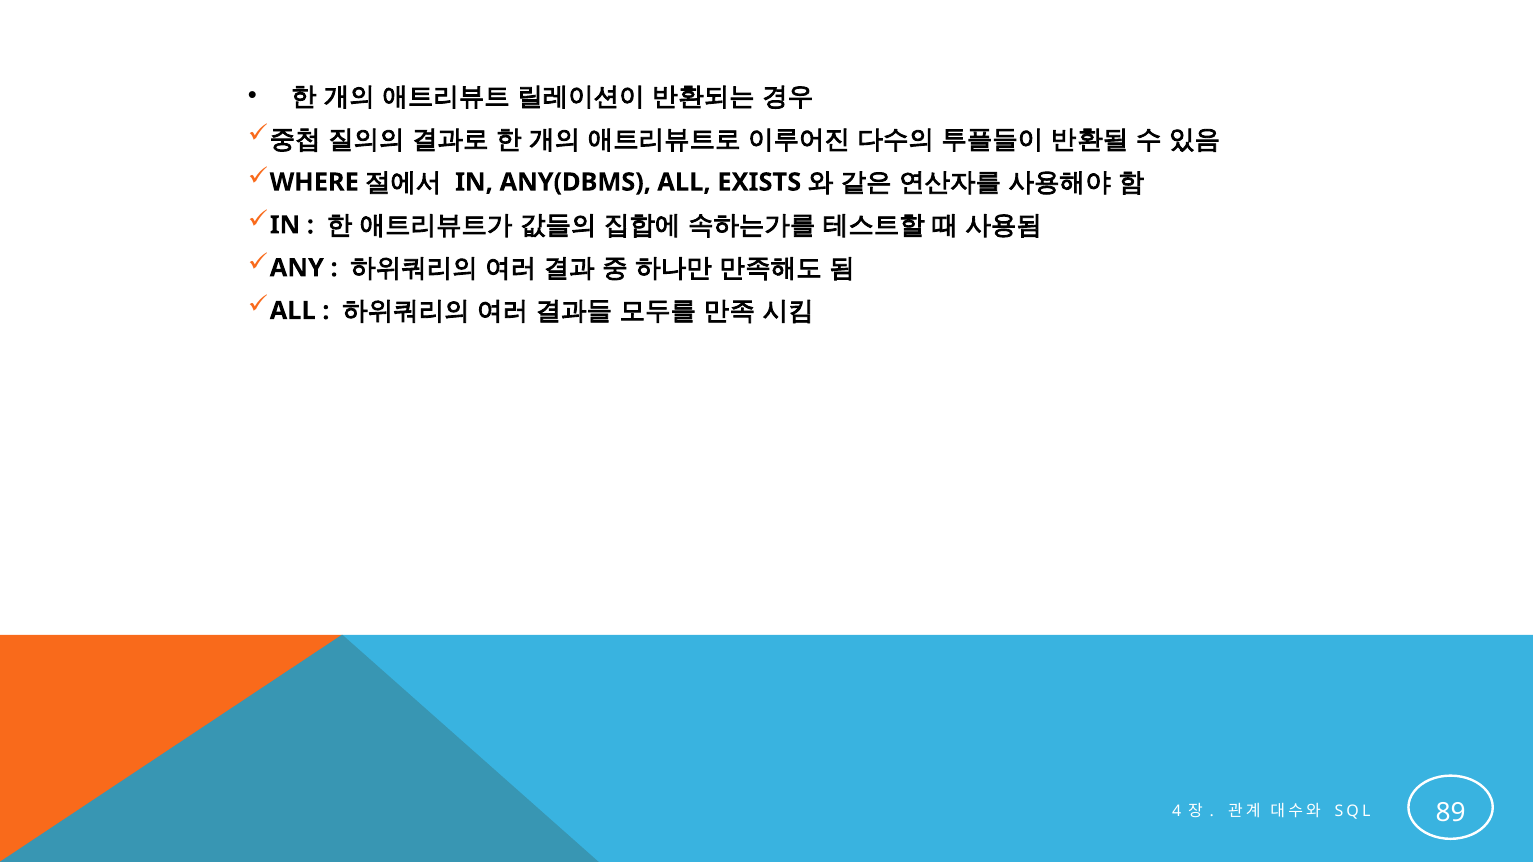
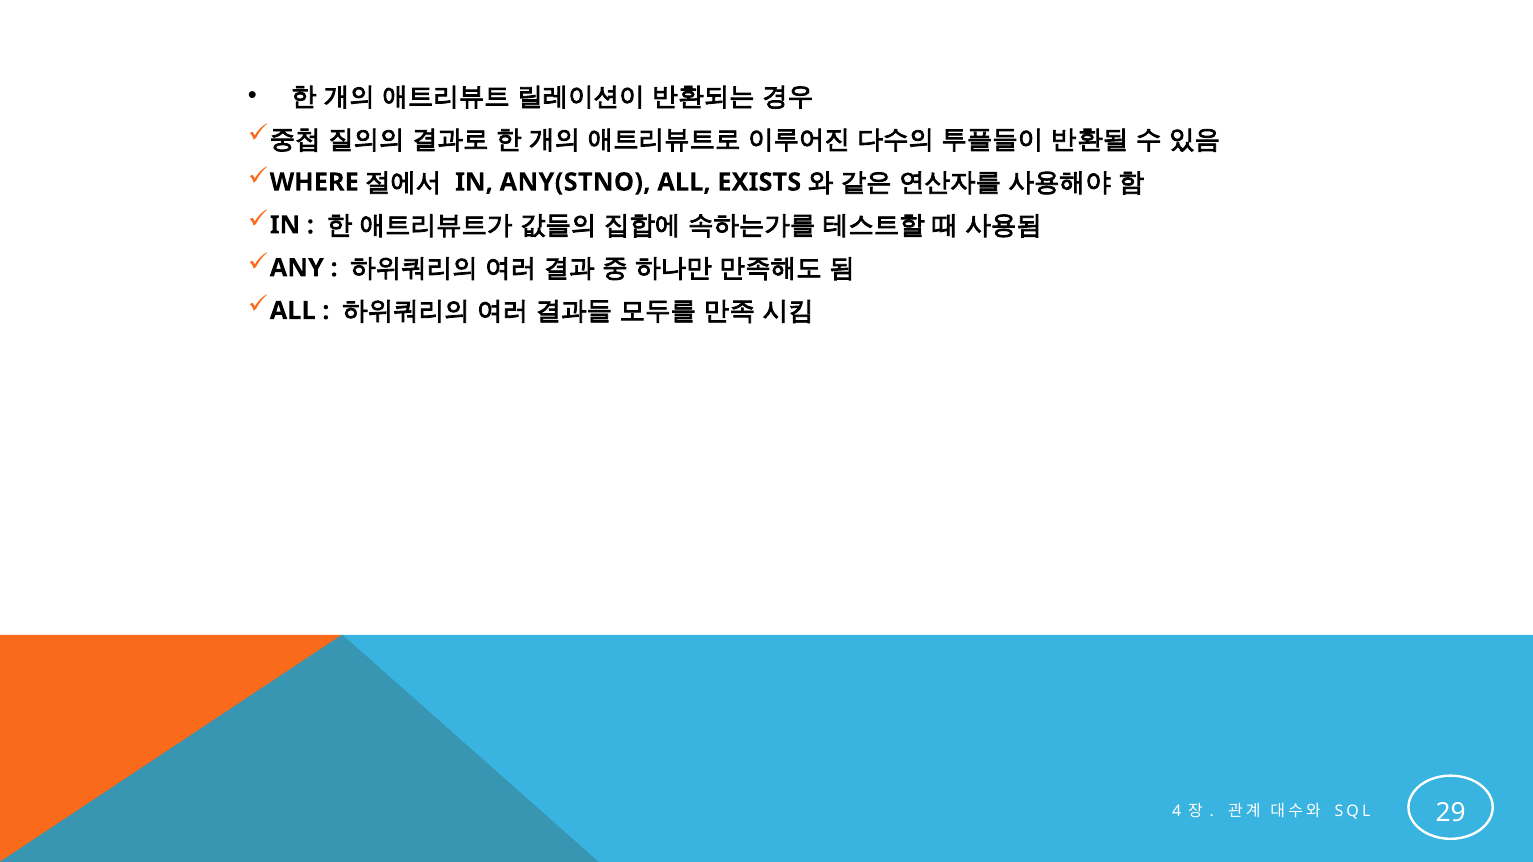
ANY(DBMS: ANY(DBMS -> ANY(STNO
89: 89 -> 29
